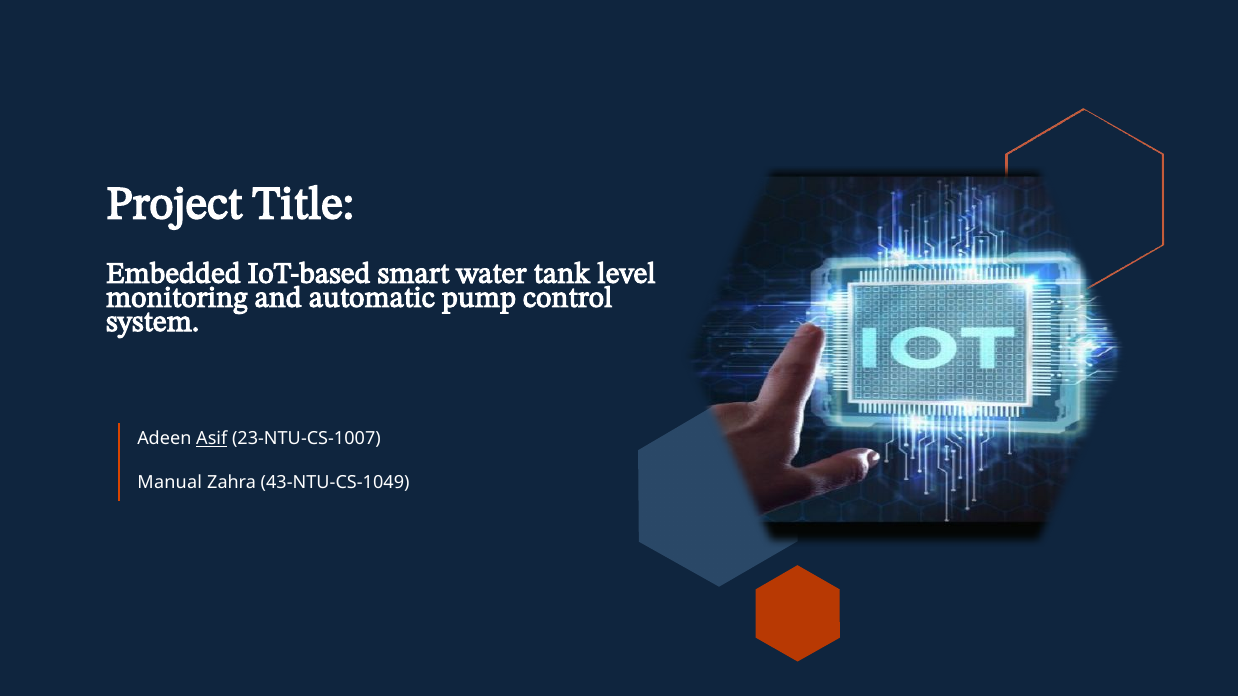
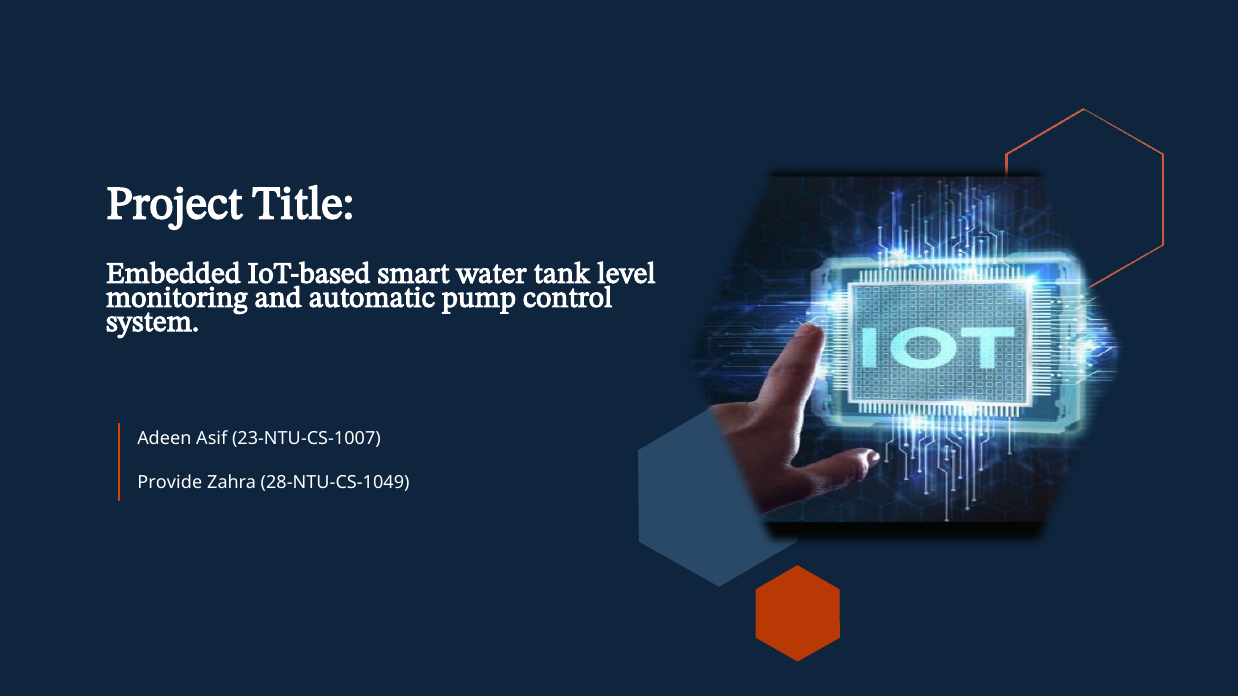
Asif underline: present -> none
Manual: Manual -> Provide
43-NTU-CS-1049: 43-NTU-CS-1049 -> 28-NTU-CS-1049
